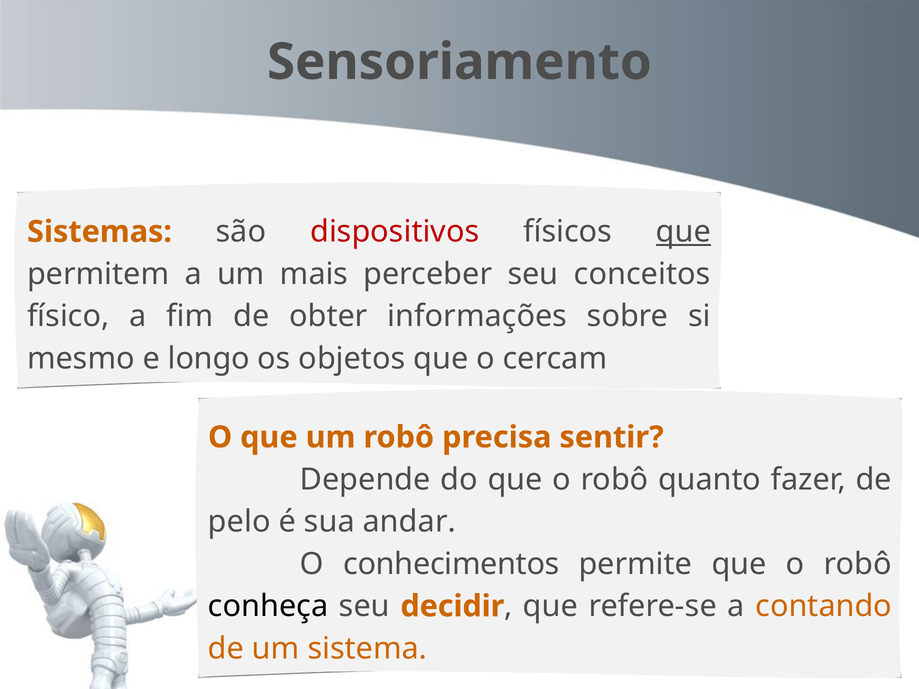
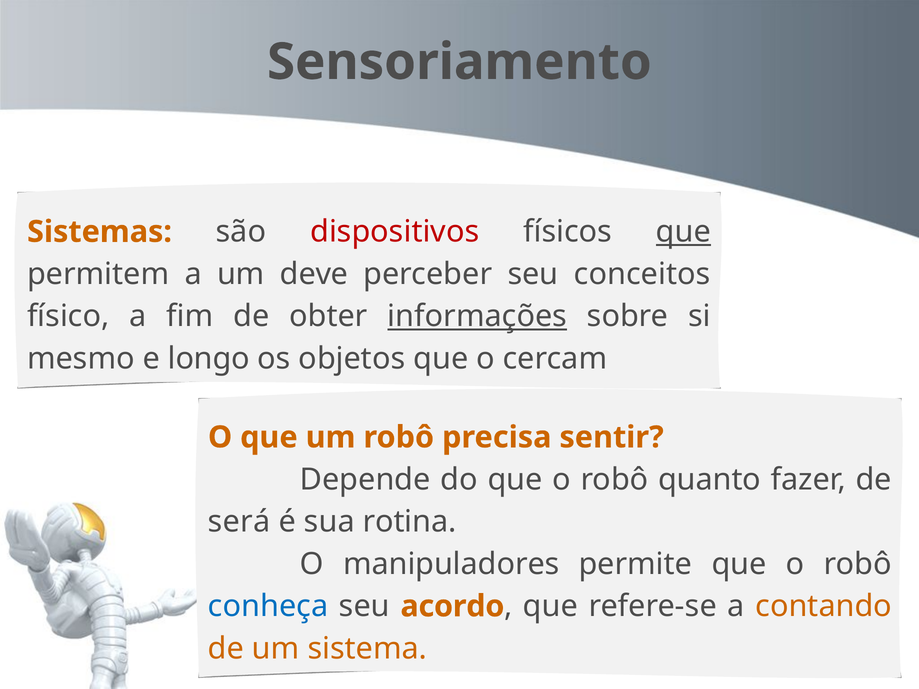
mais: mais -> deve
informações underline: none -> present
pelo: pelo -> será
andar: andar -> rotina
conhecimentos: conhecimentos -> manipuladores
conheça colour: black -> blue
decidir: decidir -> acordo
